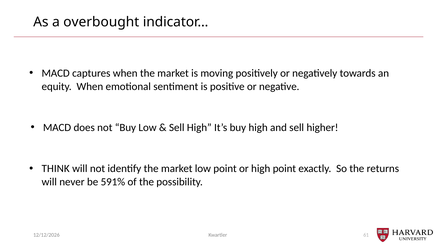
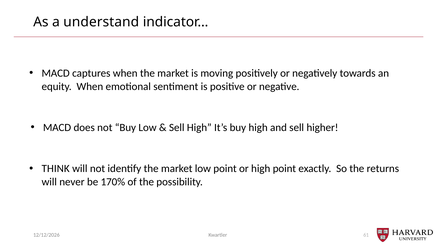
overbought: overbought -> understand
591%: 591% -> 170%
